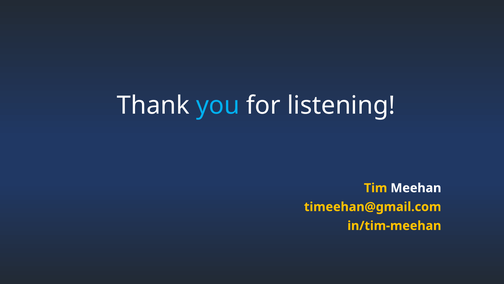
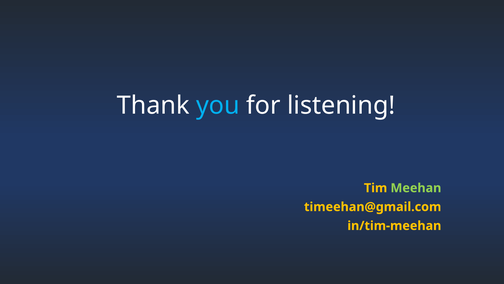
Meehan colour: white -> light green
